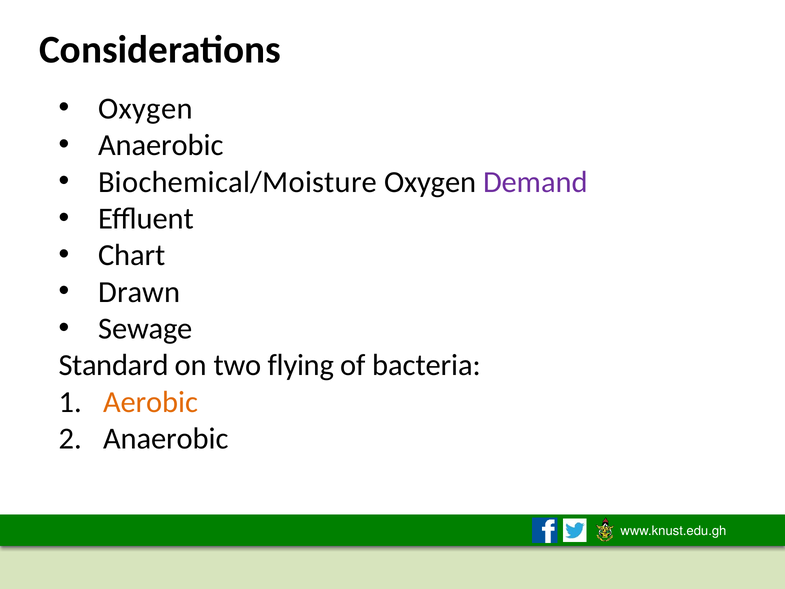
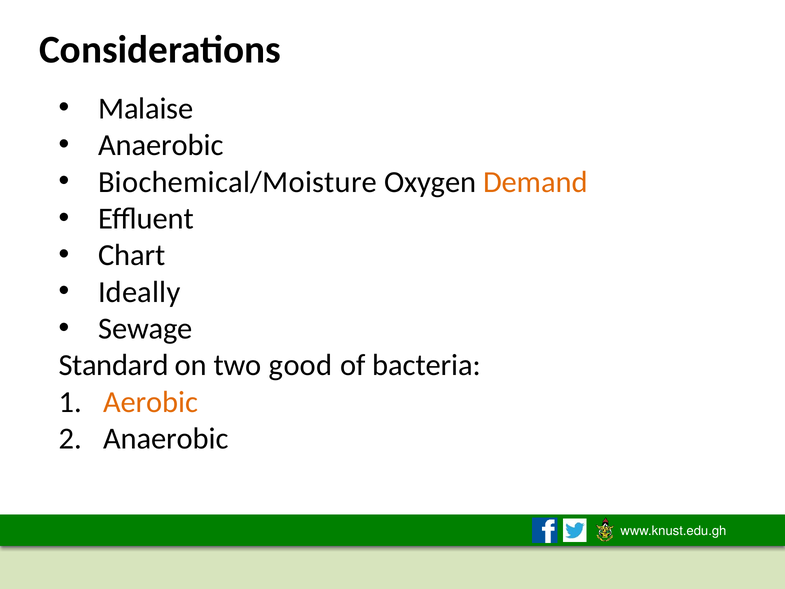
Oxygen at (145, 109): Oxygen -> Malaise
Demand colour: purple -> orange
Drawn: Drawn -> Ideally
flying: flying -> good
